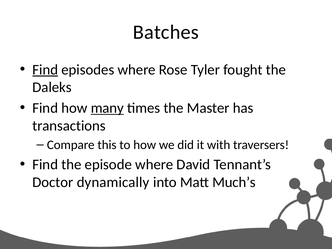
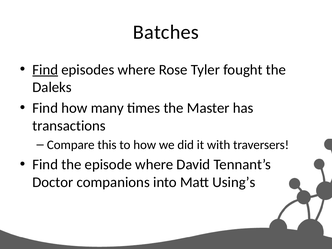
many underline: present -> none
dynamically: dynamically -> companions
Much’s: Much’s -> Using’s
